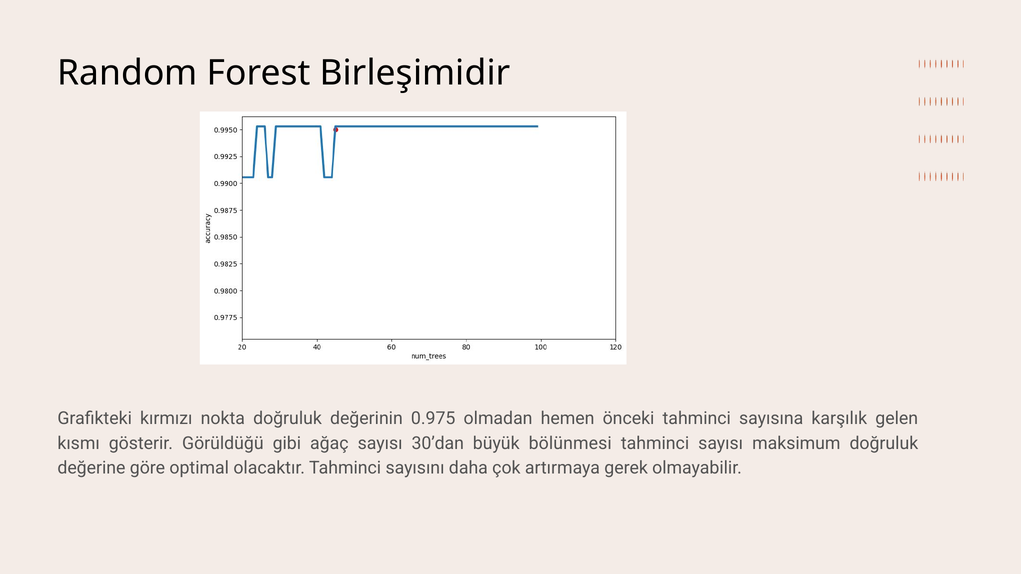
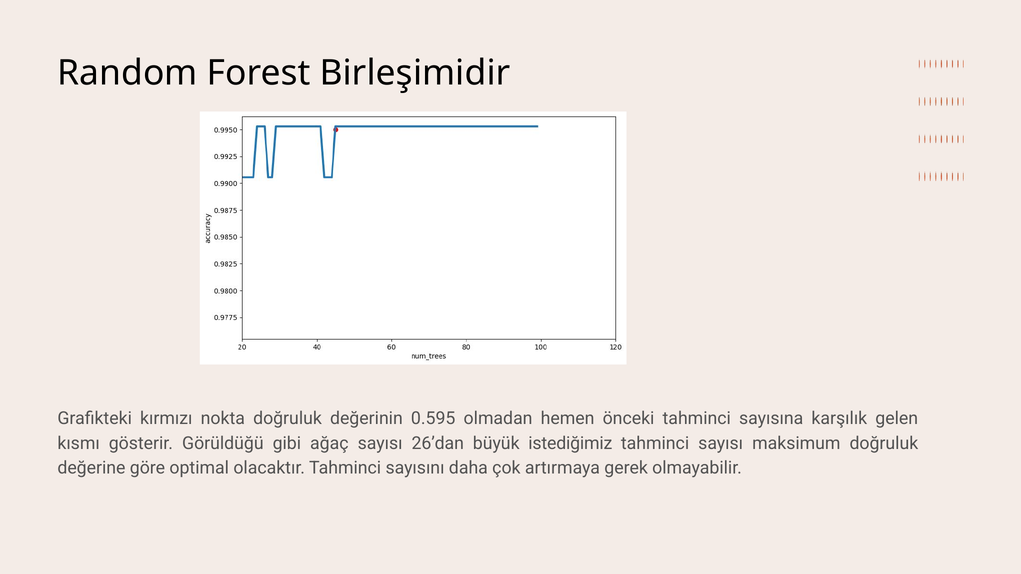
0.975: 0.975 -> 0.595
30’dan: 30’dan -> 26’dan
bölünmesi: bölünmesi -> istediğimiz
